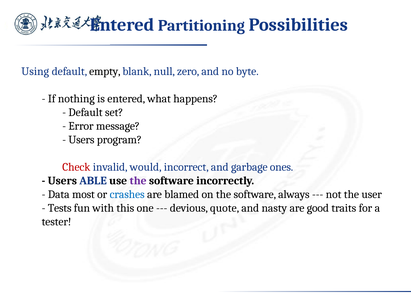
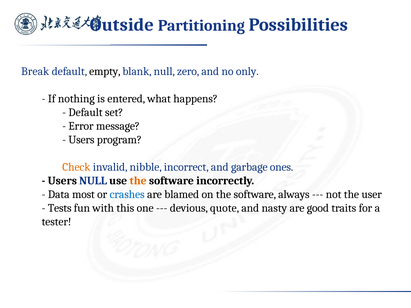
Entered at (122, 25): Entered -> Outside
Using: Using -> Break
byte: byte -> only
Check colour: red -> orange
would: would -> nibble
Users ABLE: ABLE -> NULL
the at (138, 181) colour: purple -> orange
